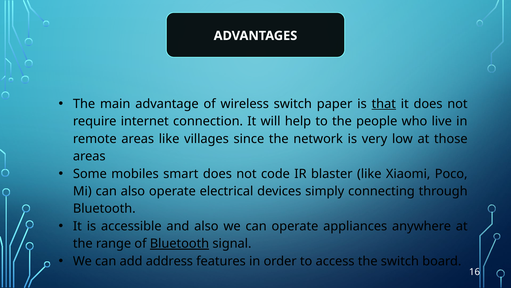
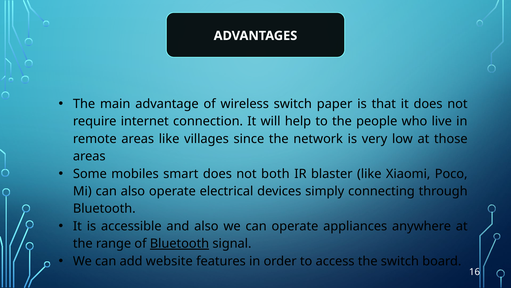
that underline: present -> none
code: code -> both
address: address -> website
